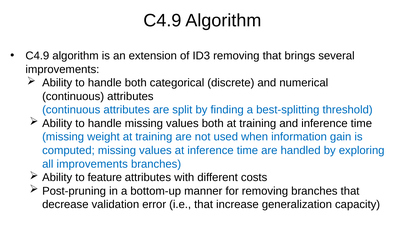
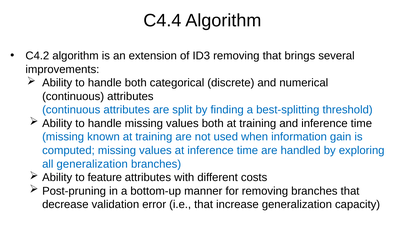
C4.9 at (162, 21): C4.9 -> C4.4
C4.9 at (37, 56): C4.9 -> C4.2
weight: weight -> known
all improvements: improvements -> generalization
